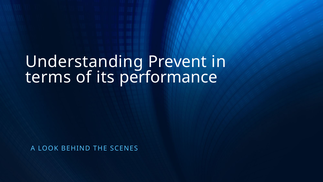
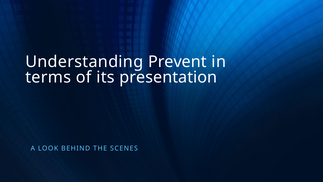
performance: performance -> presentation
